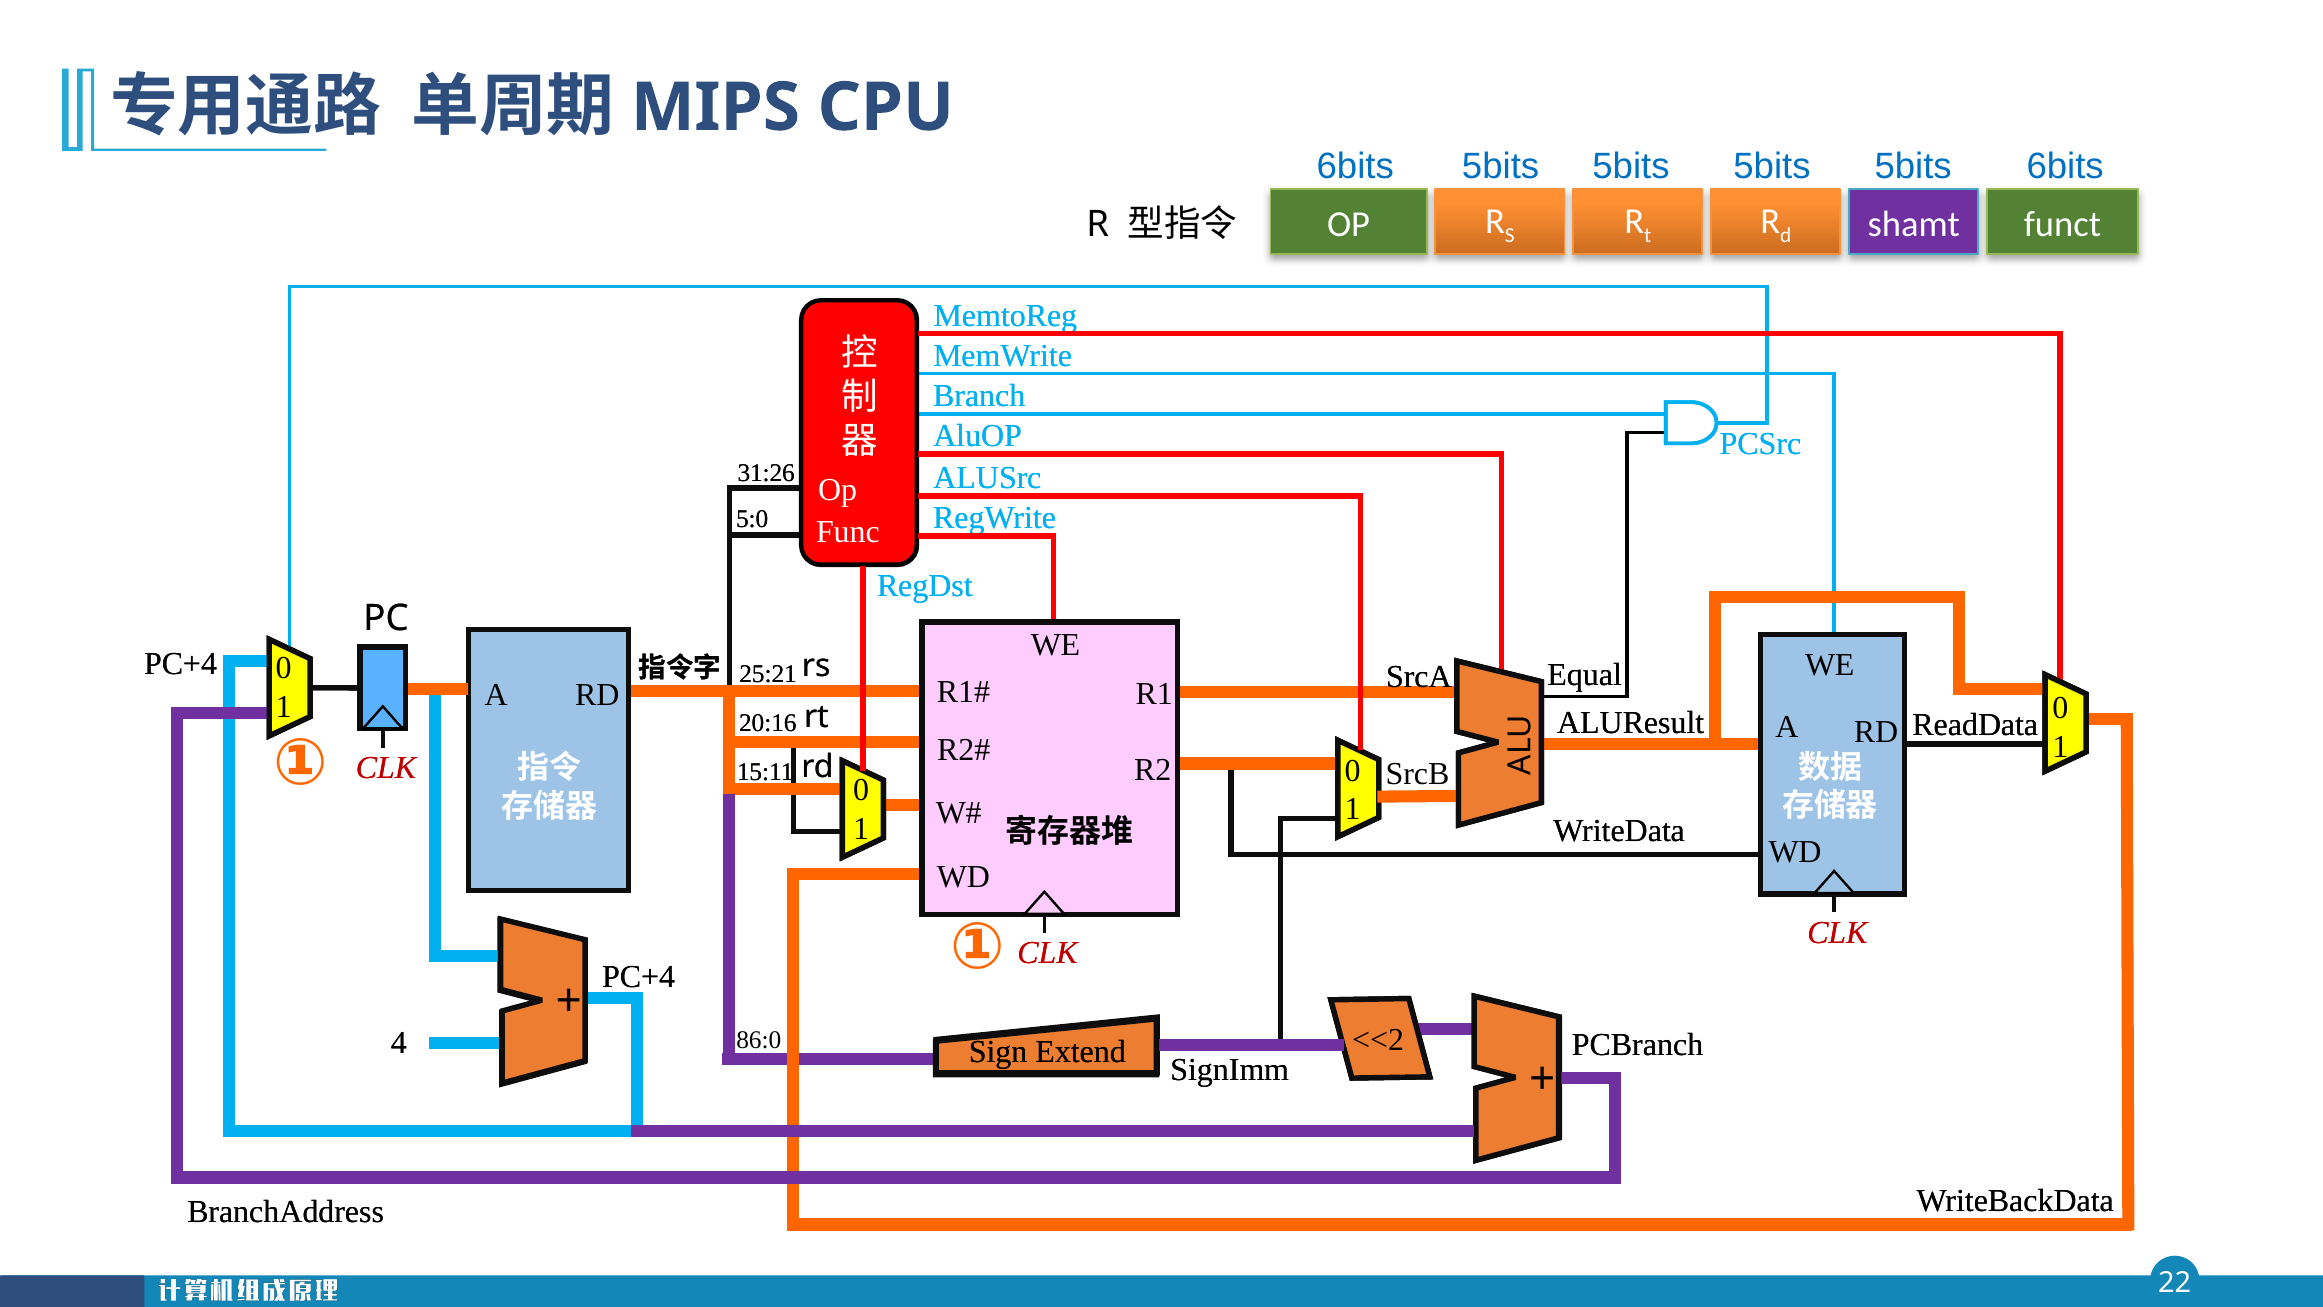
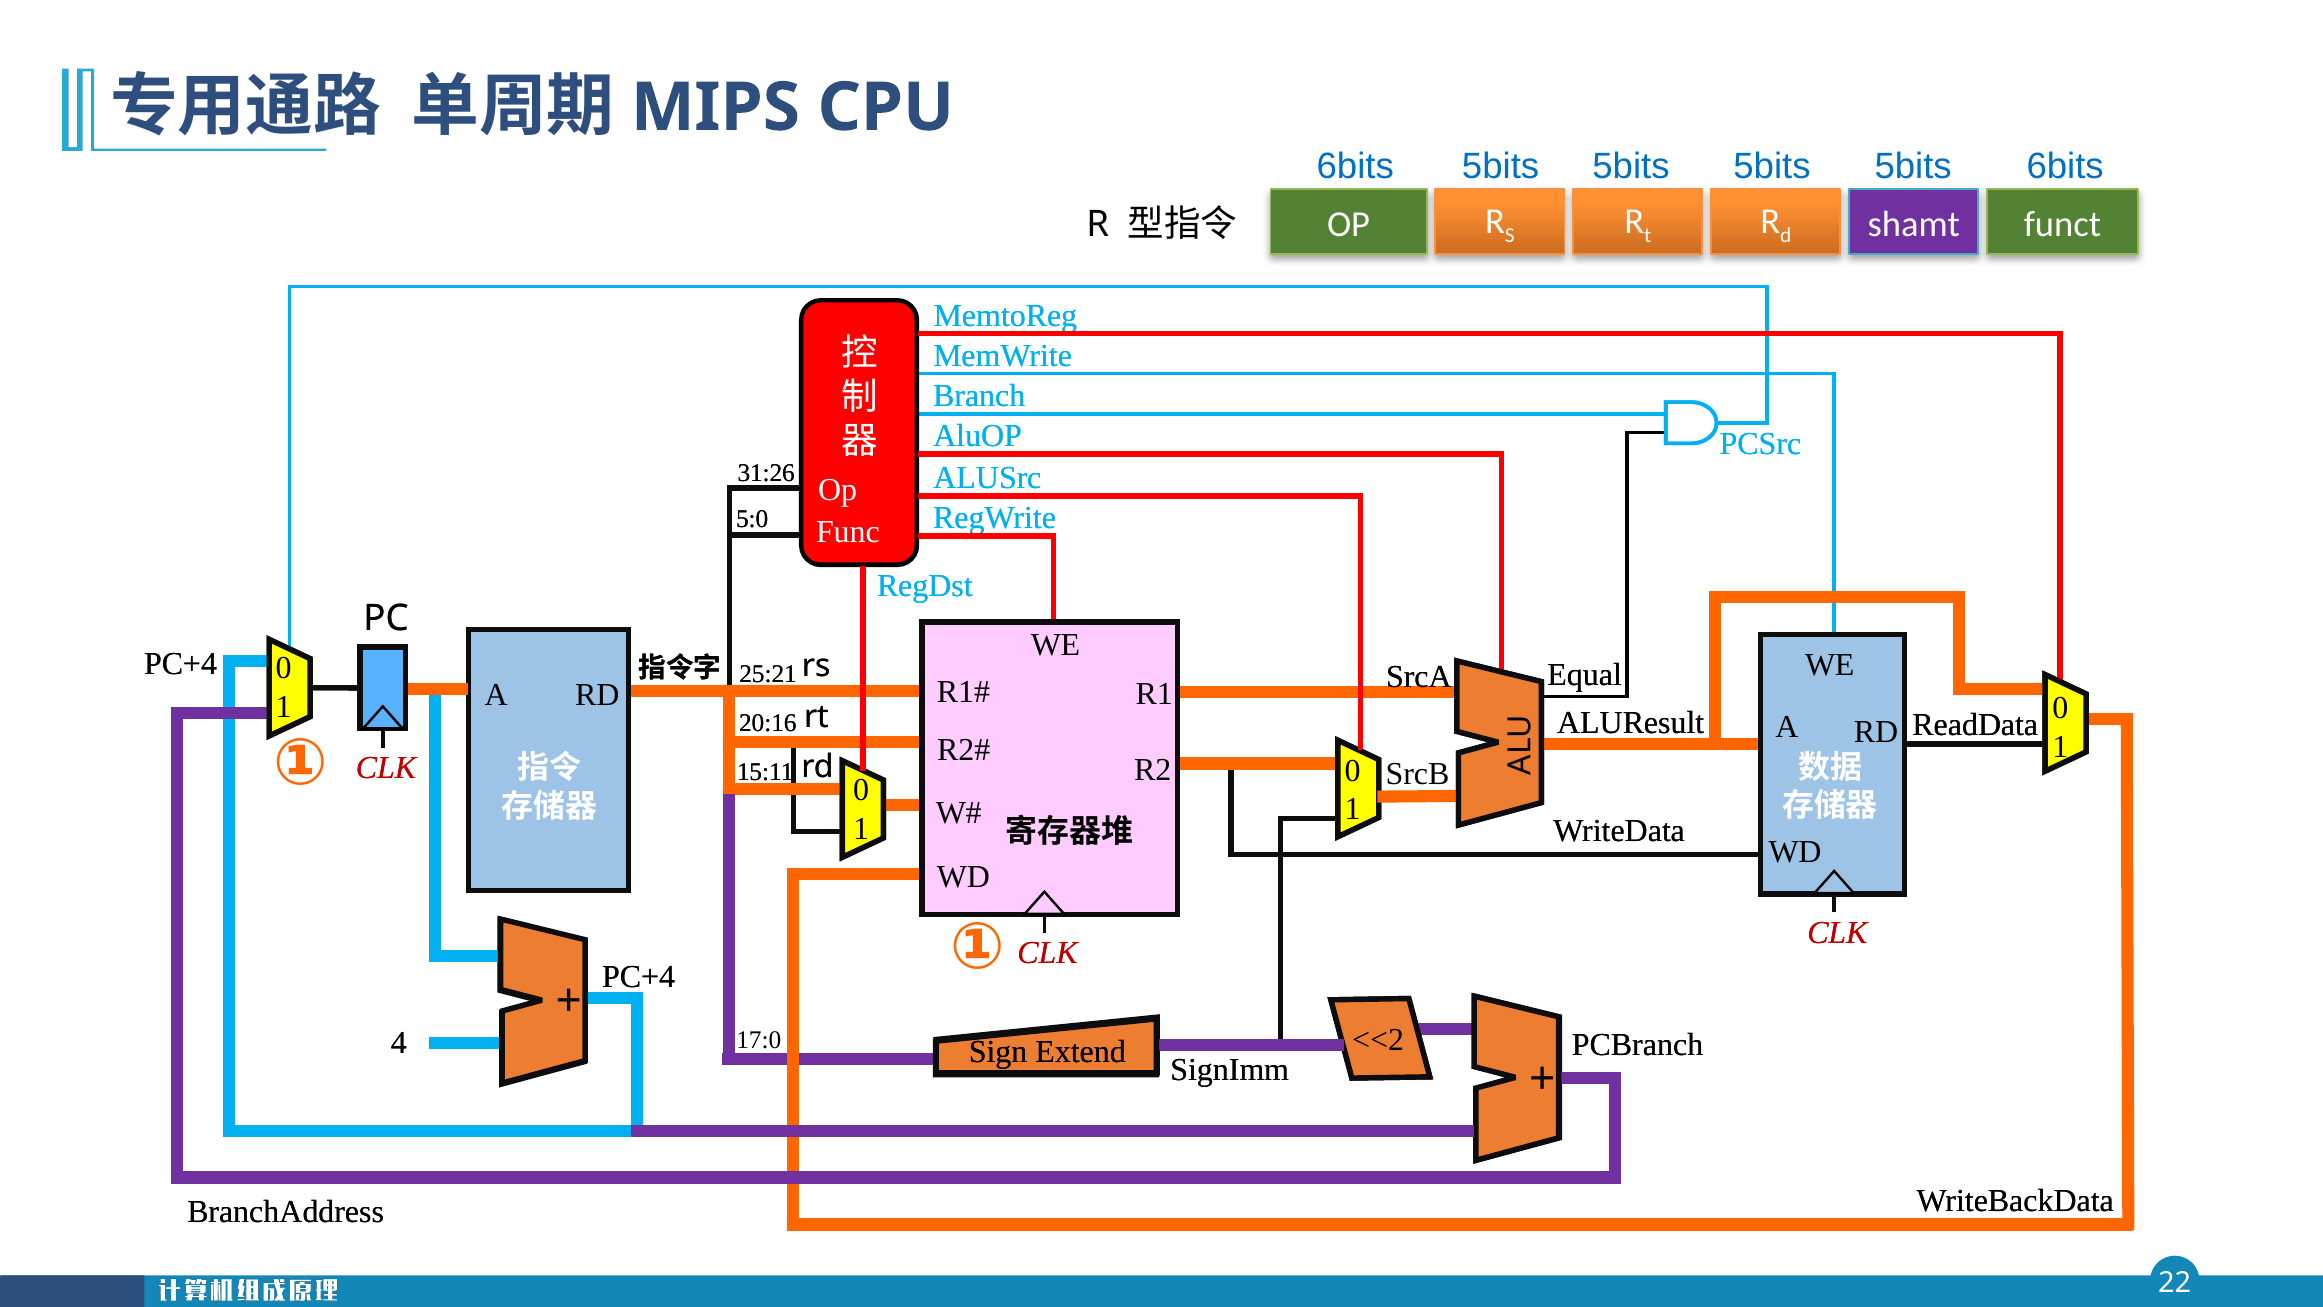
86:0: 86:0 -> 17:0
